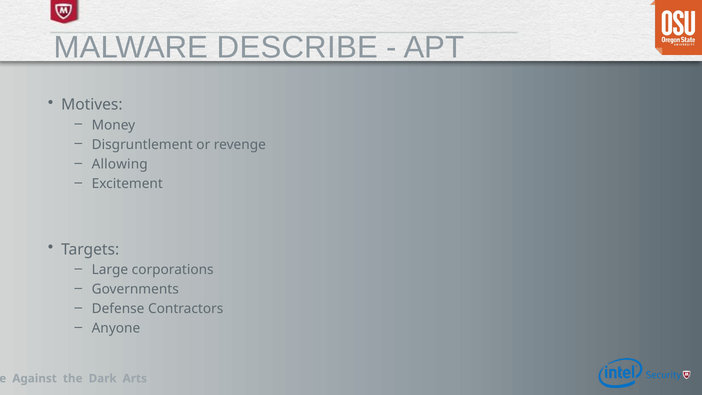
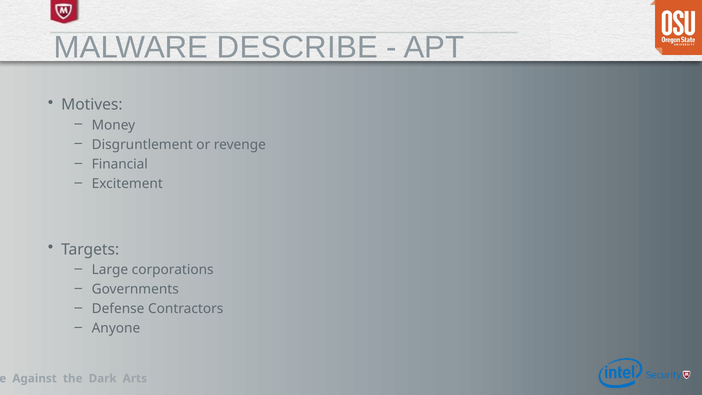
Allowing: Allowing -> Financial
